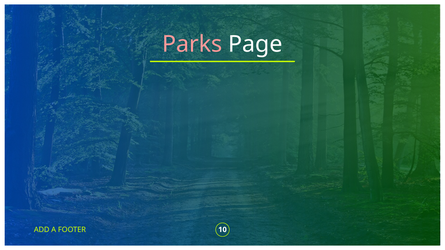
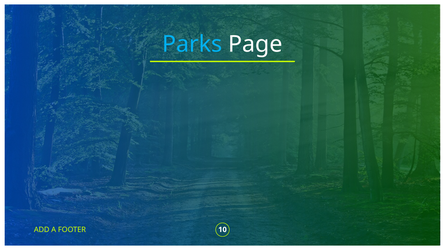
Parks colour: pink -> light blue
